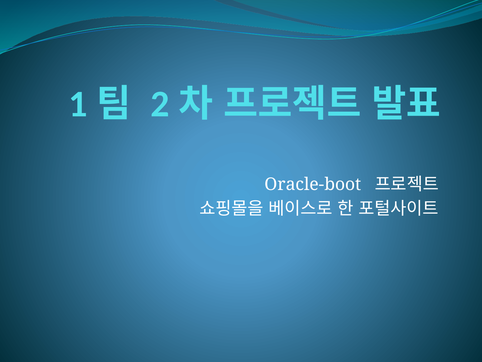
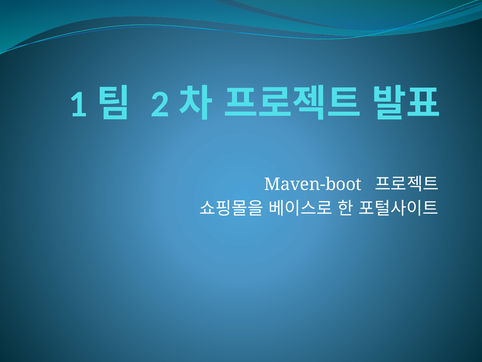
Oracle-boot: Oracle-boot -> Maven-boot
